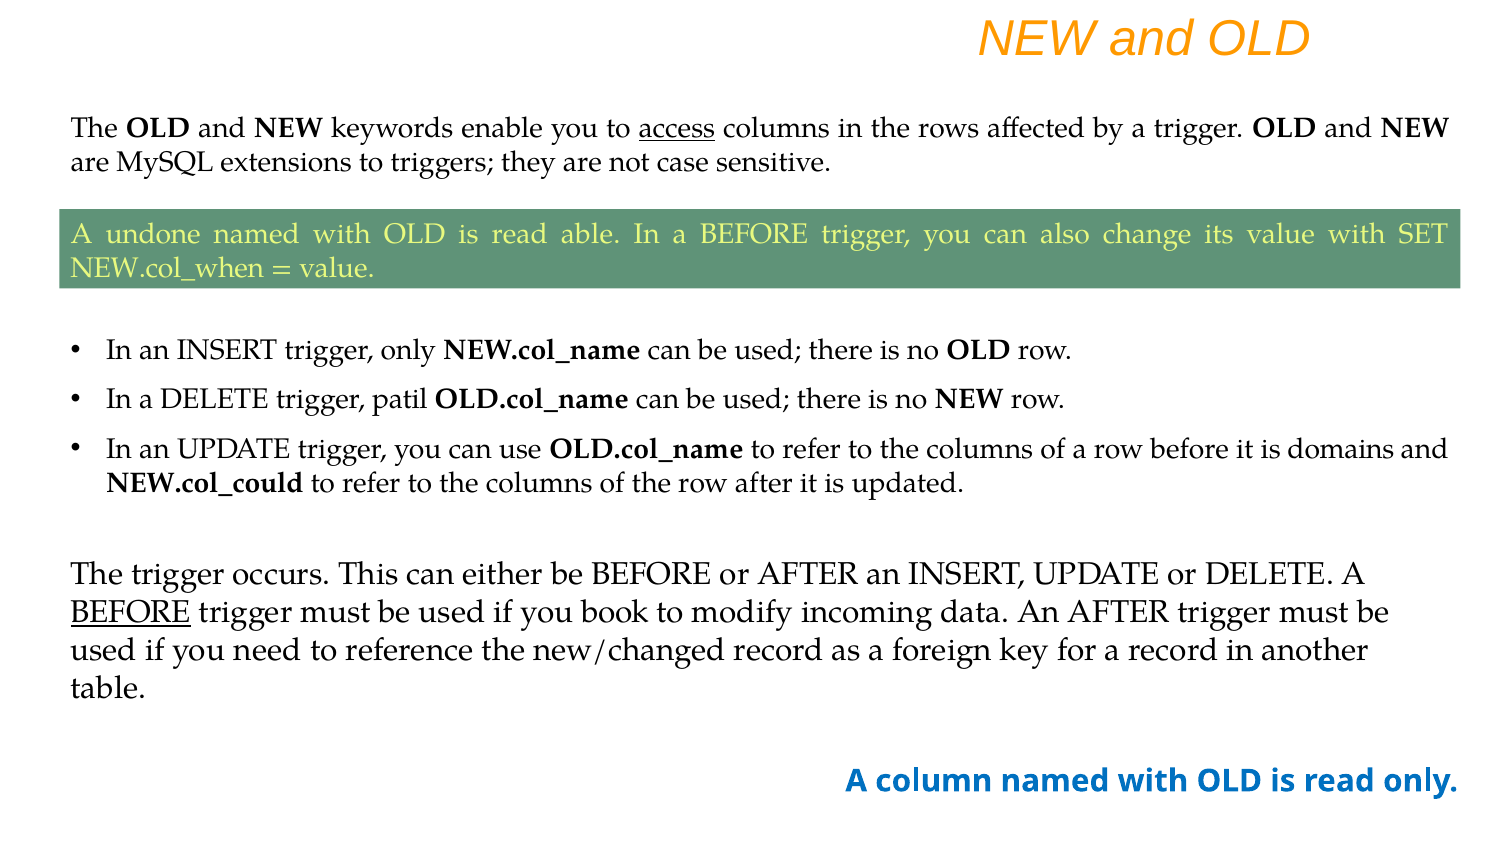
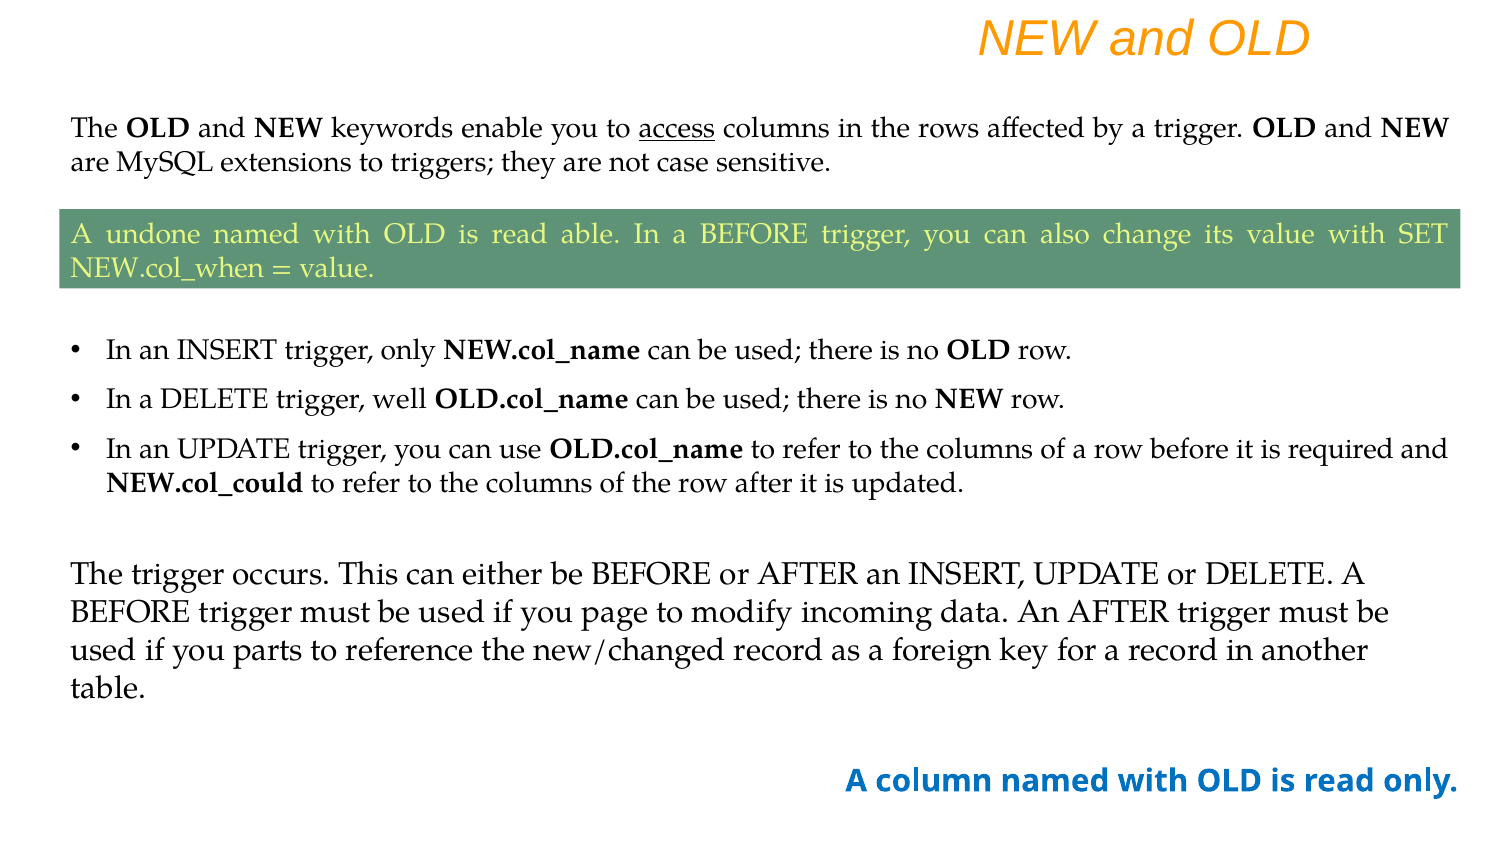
patil: patil -> well
domains: domains -> required
BEFORE at (131, 612) underline: present -> none
book: book -> page
need: need -> parts
